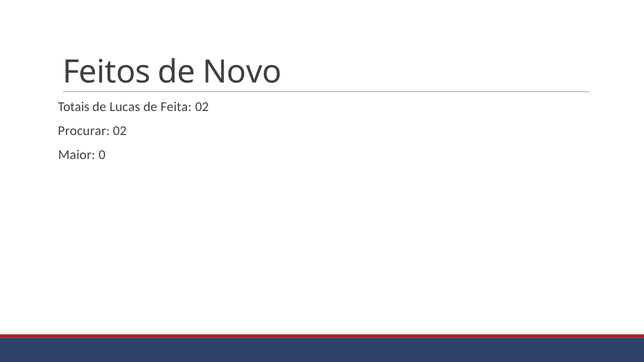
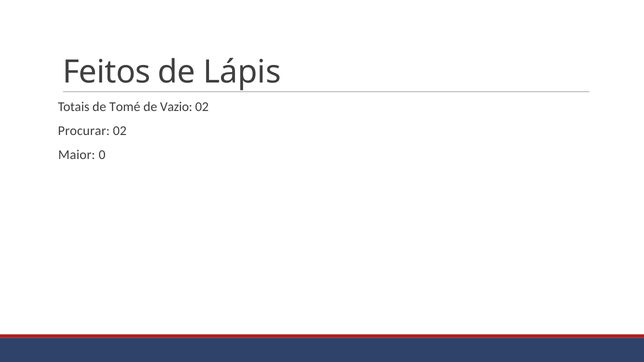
Novo: Novo -> Lápis
Lucas: Lucas -> Tomé
Feita: Feita -> Vazio
